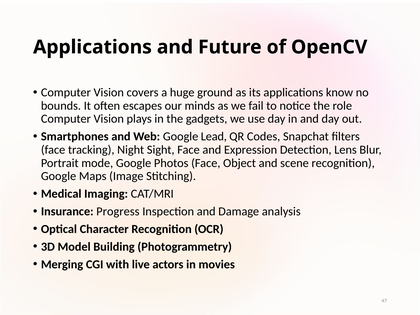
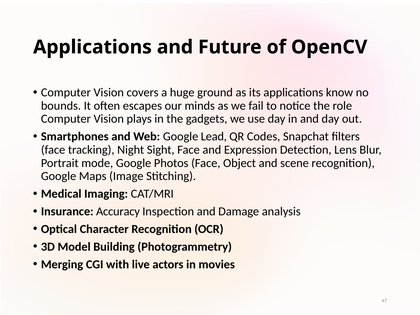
Progress: Progress -> Accuracy
